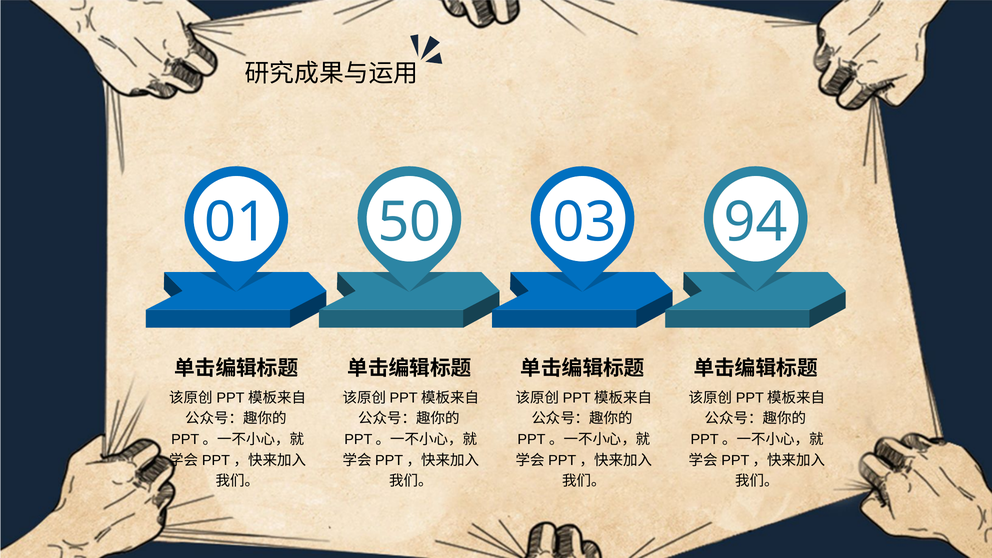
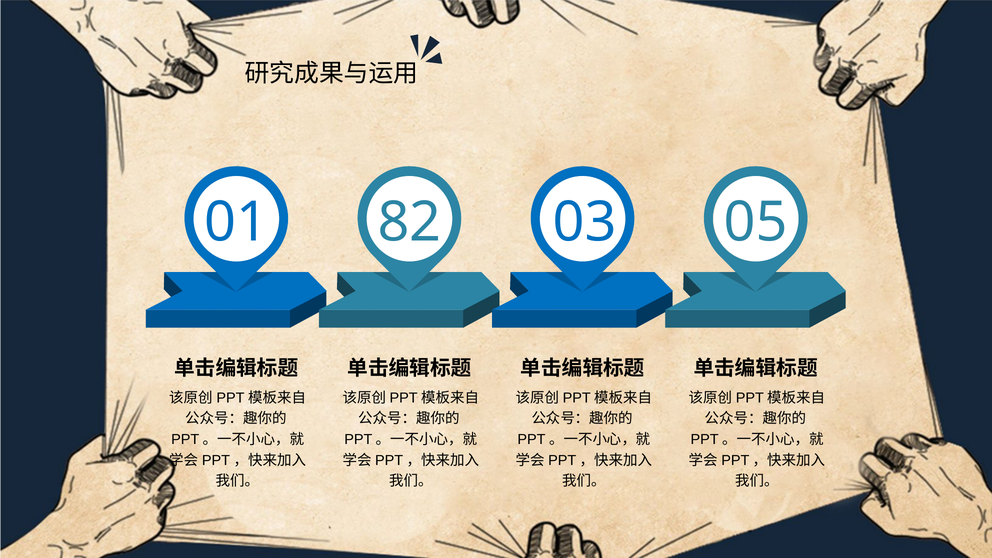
50: 50 -> 82
94: 94 -> 05
